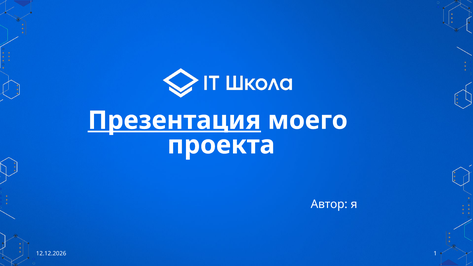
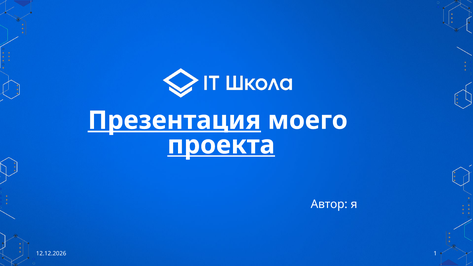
проекта underline: none -> present
